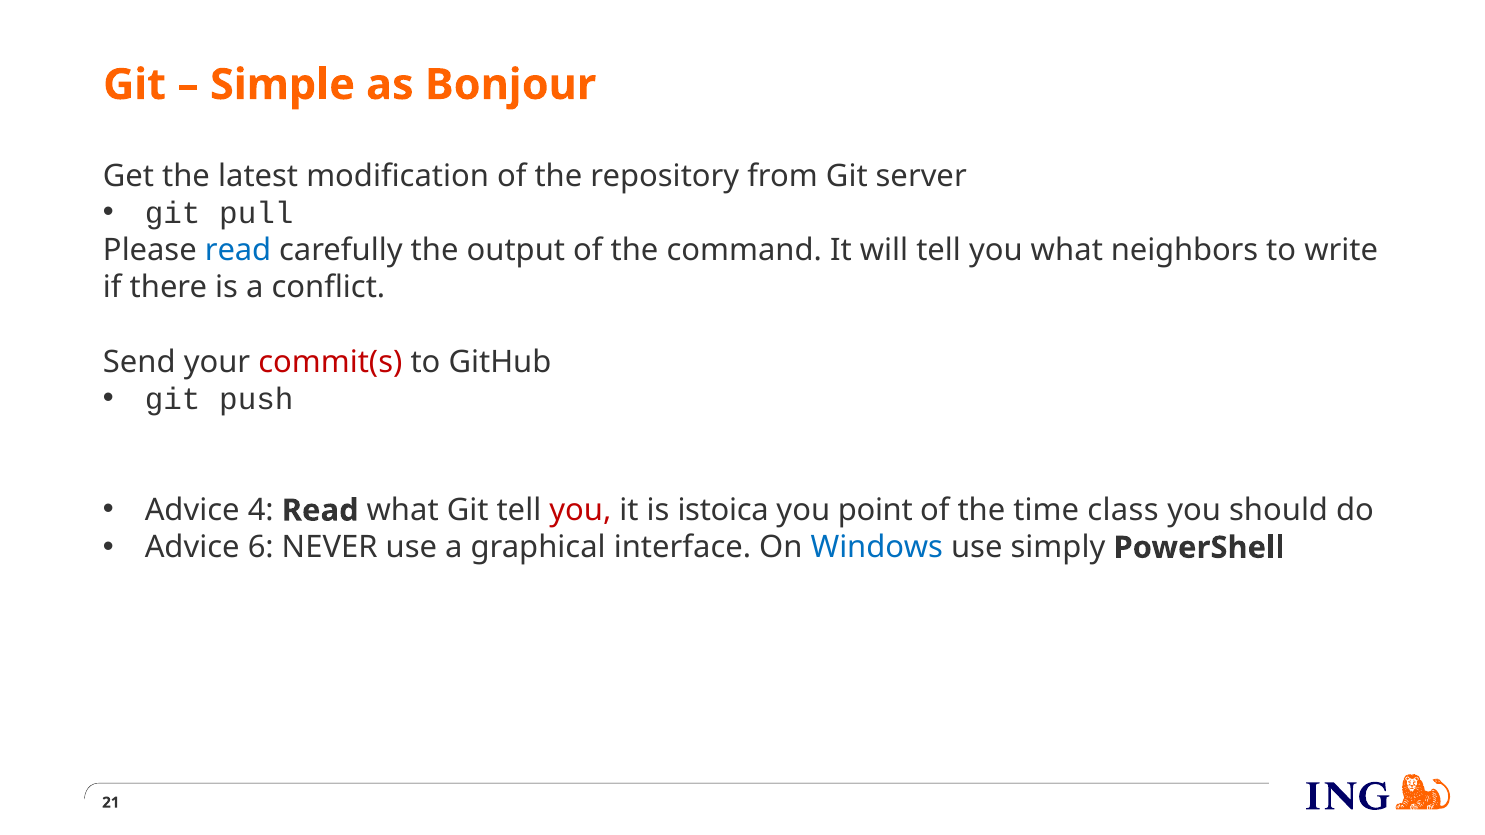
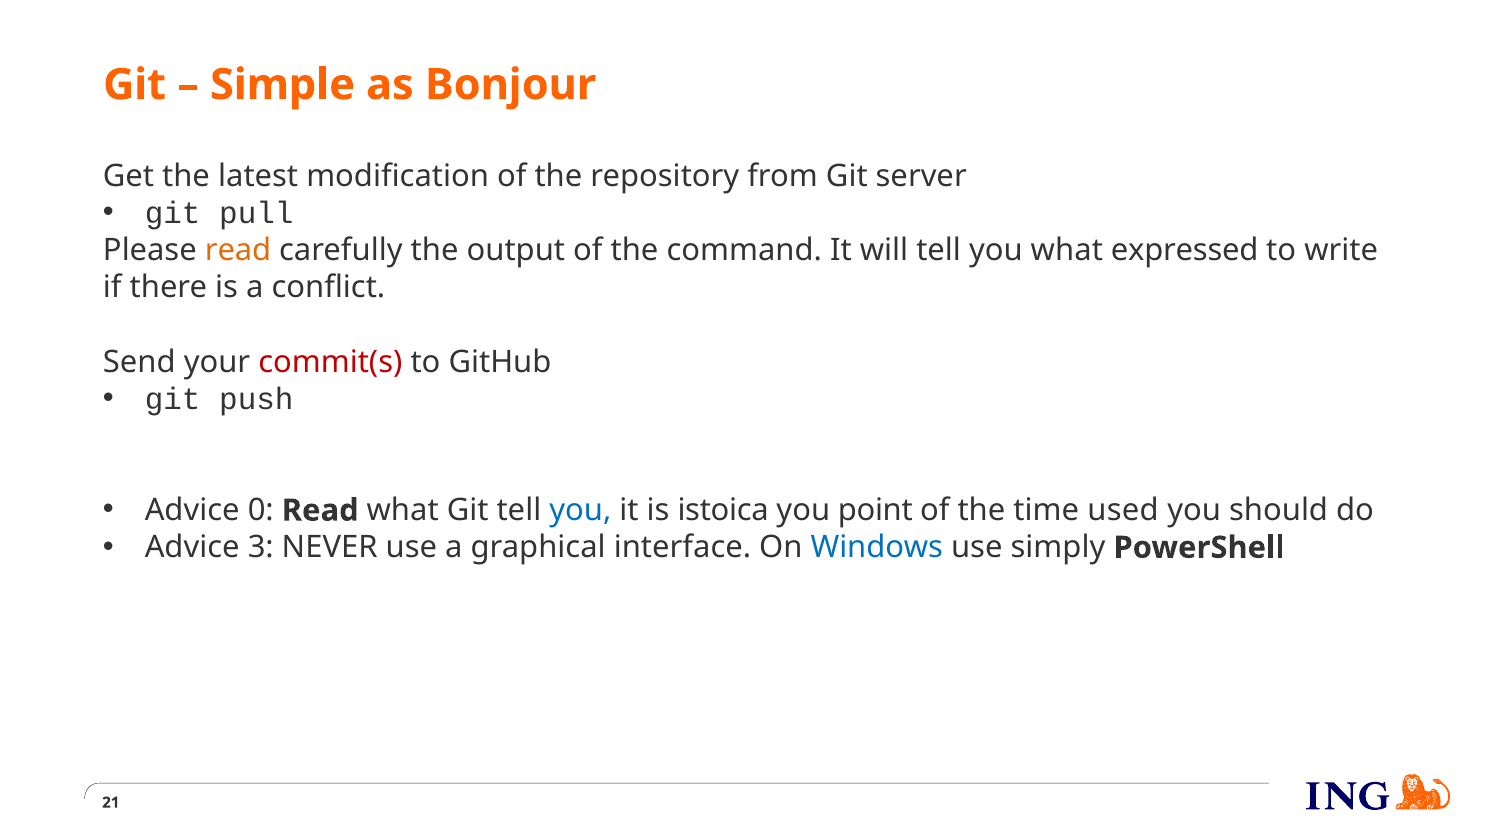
read at (238, 251) colour: blue -> orange
neighbors: neighbors -> expressed
4: 4 -> 0
you at (580, 511) colour: red -> blue
class: class -> used
6: 6 -> 3
